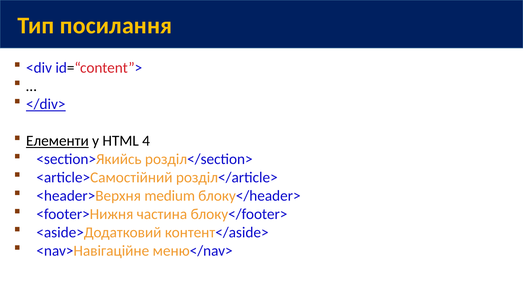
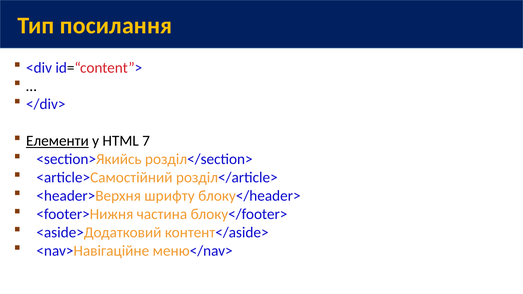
</div> underline: present -> none
4: 4 -> 7
medium: medium -> шрифту
